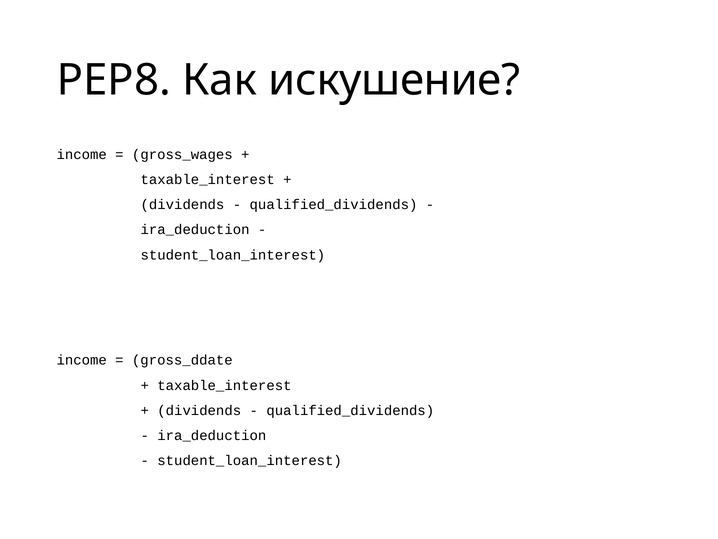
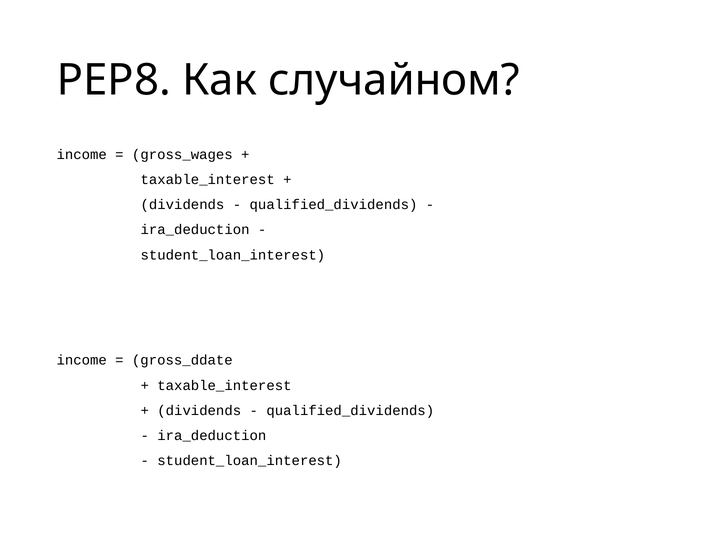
искушение: искушение -> случайном
